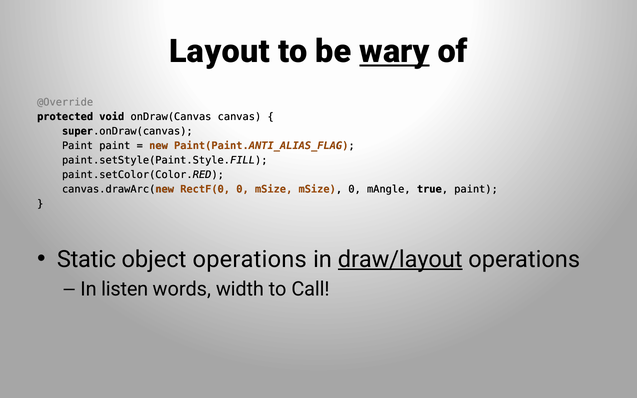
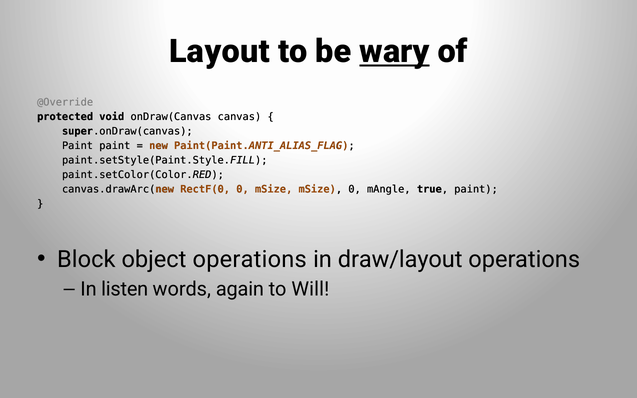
Static: Static -> Block
draw/layout underline: present -> none
width: width -> again
Call: Call -> Will
